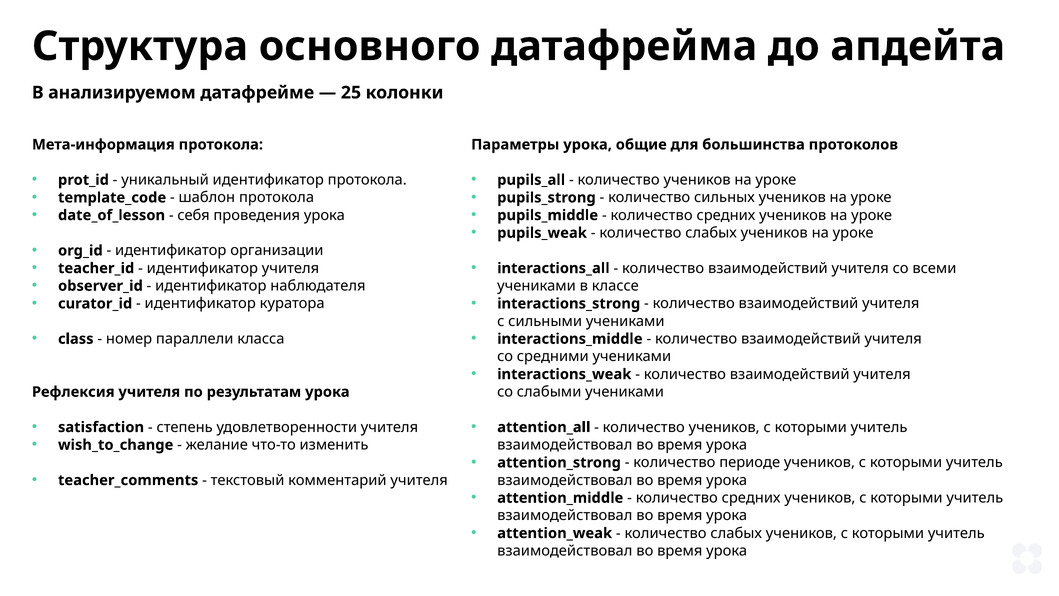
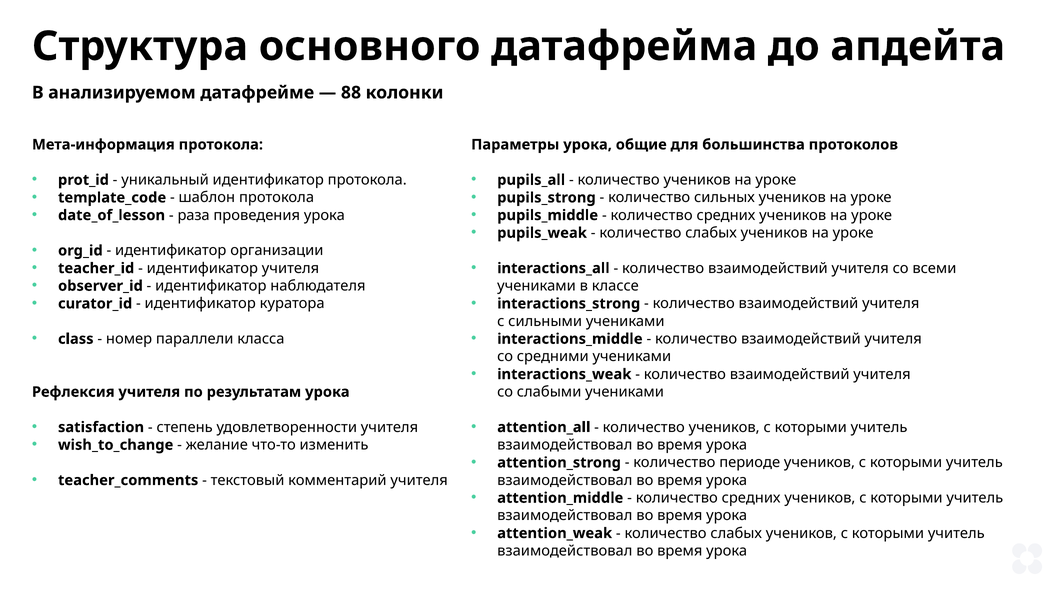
25: 25 -> 88
себя: себя -> раза
